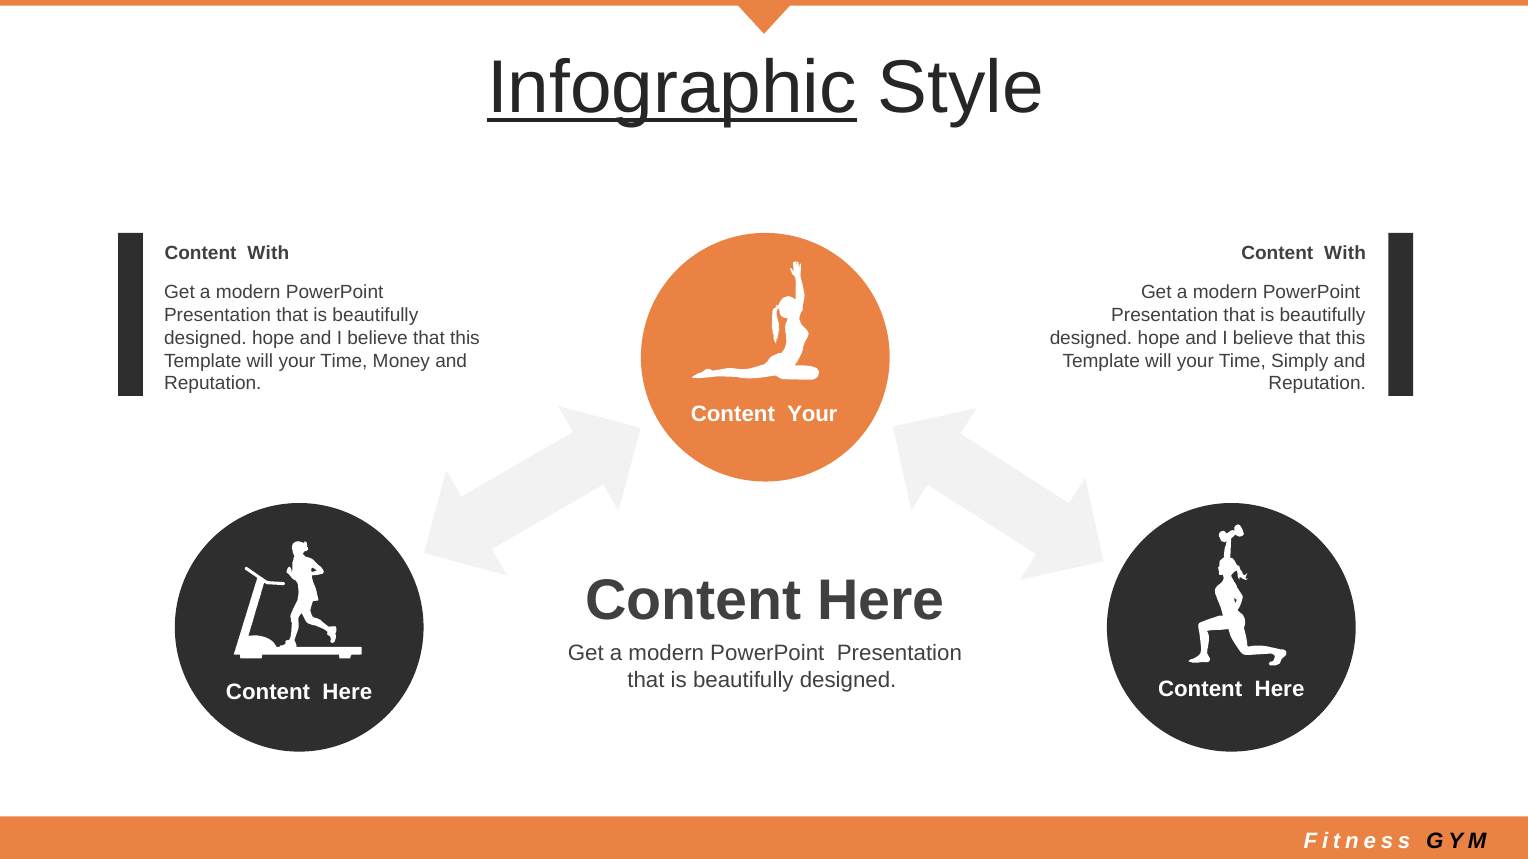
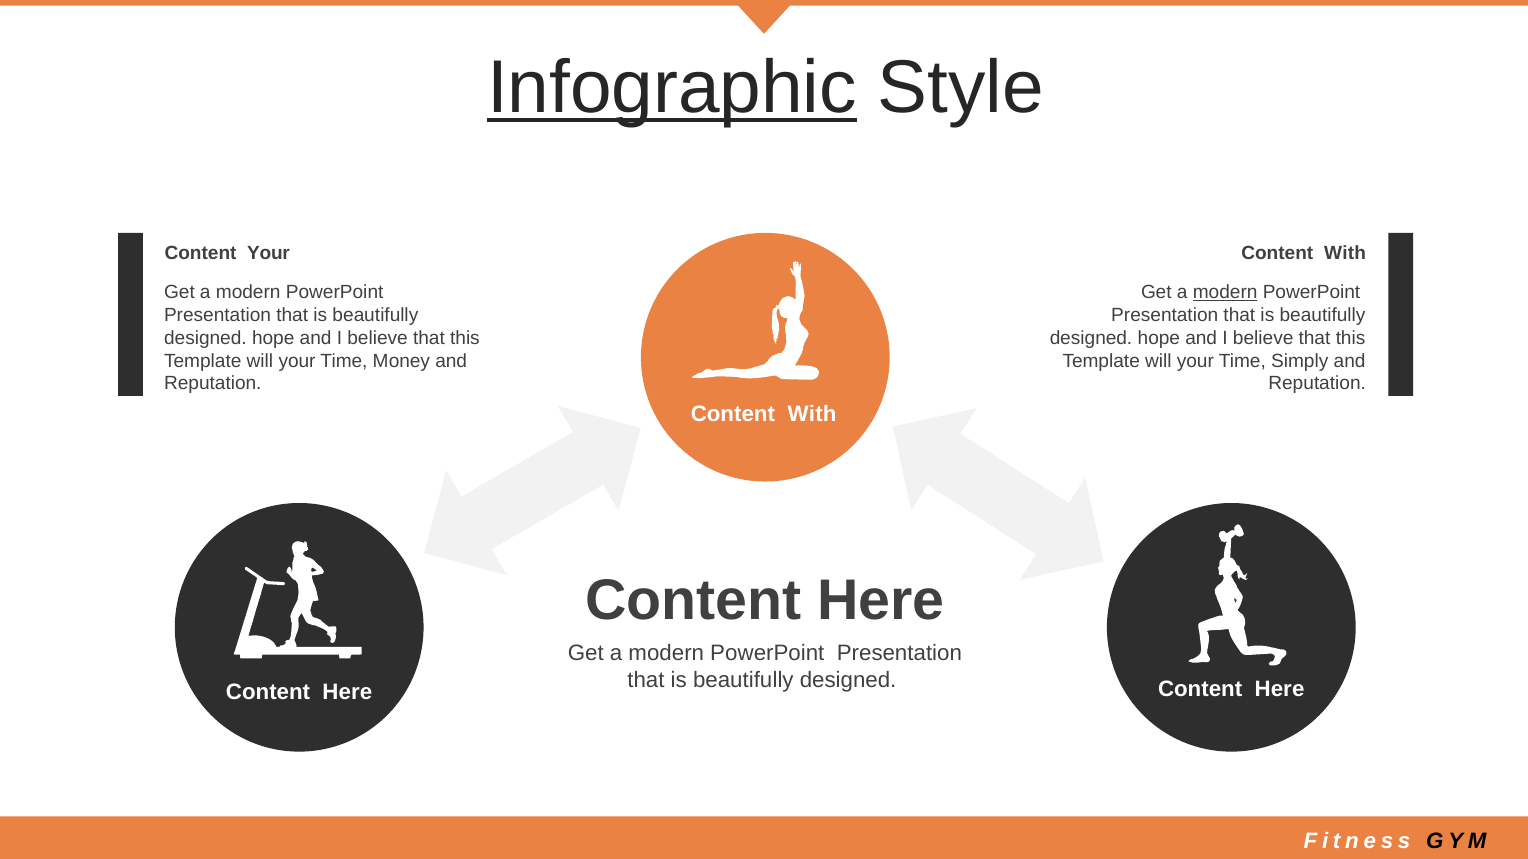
With at (268, 254): With -> Your
modern at (1225, 292) underline: none -> present
Your at (812, 414): Your -> With
